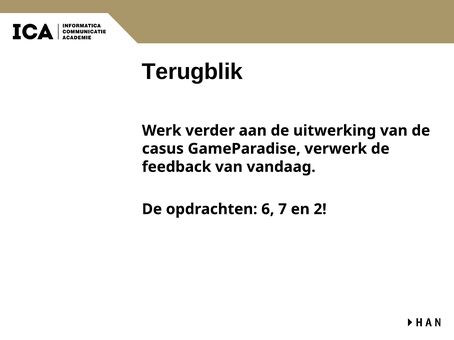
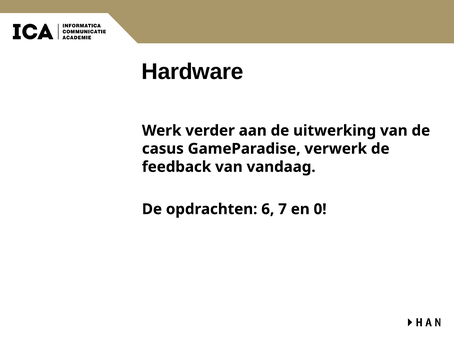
Terugblik: Terugblik -> Hardware
2: 2 -> 0
